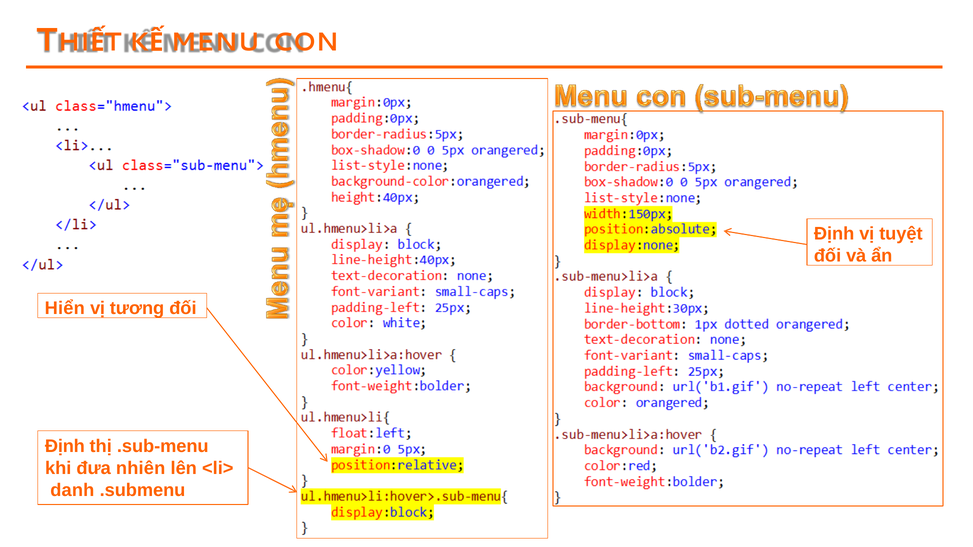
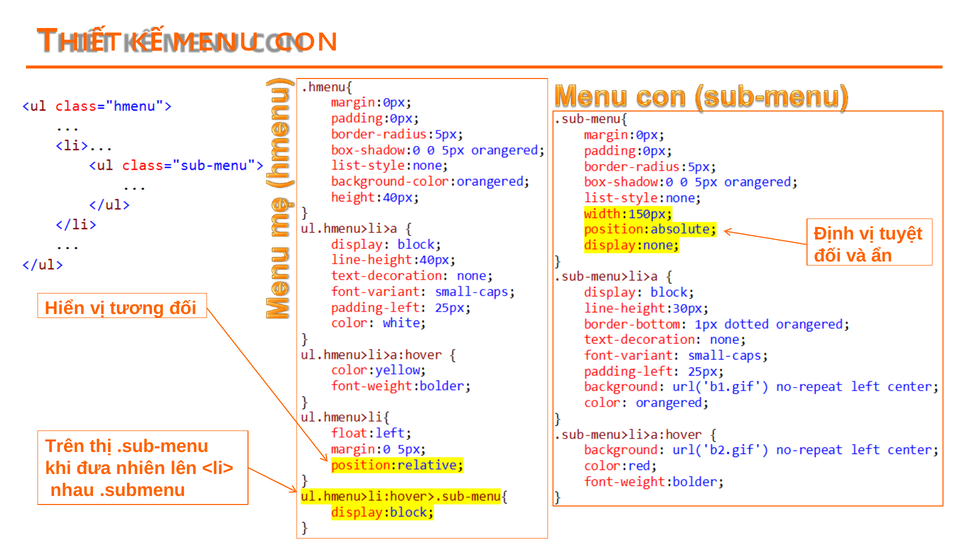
Định at (65, 447): Định -> Trên
danh: danh -> nhau
